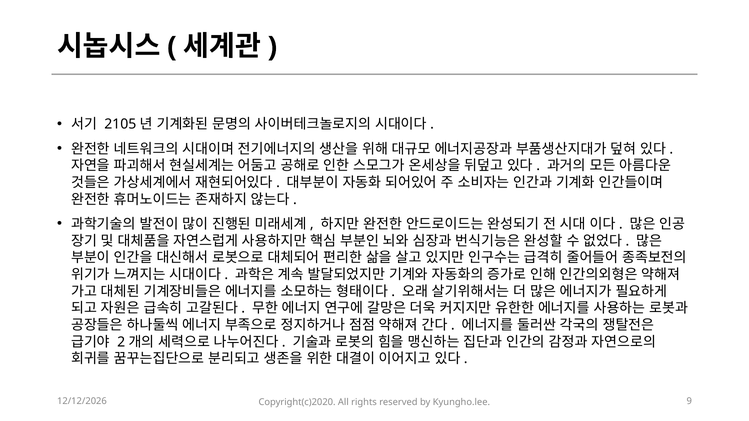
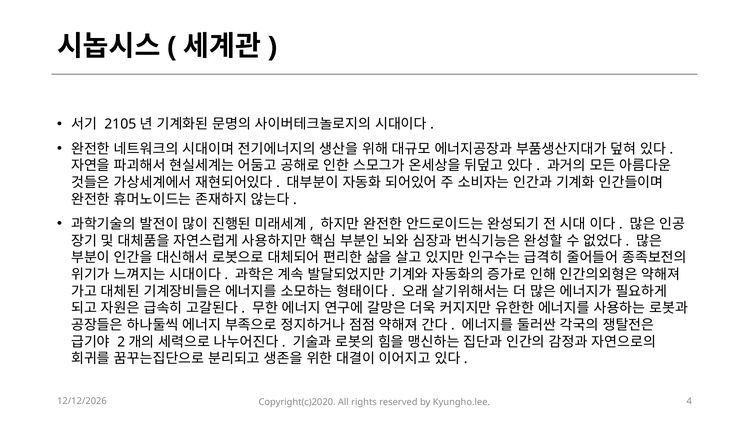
9: 9 -> 4
